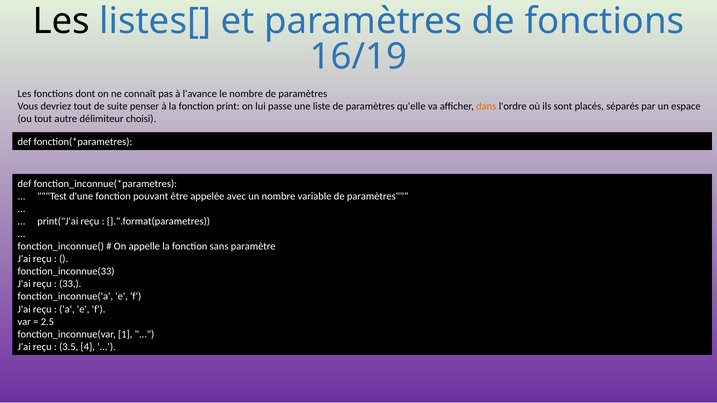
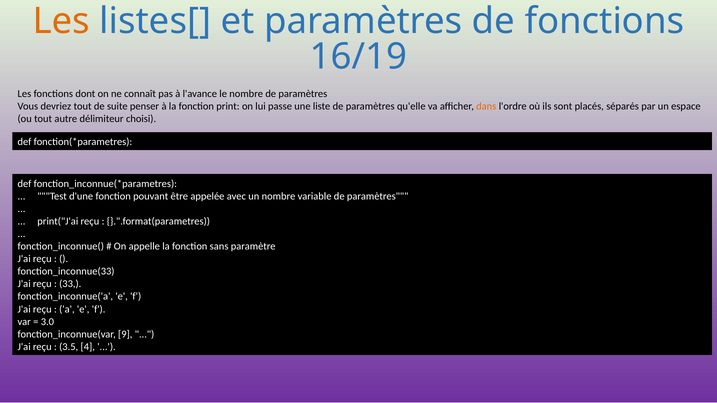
Les at (61, 21) colour: black -> orange
2.5: 2.5 -> 3.0
1: 1 -> 9
